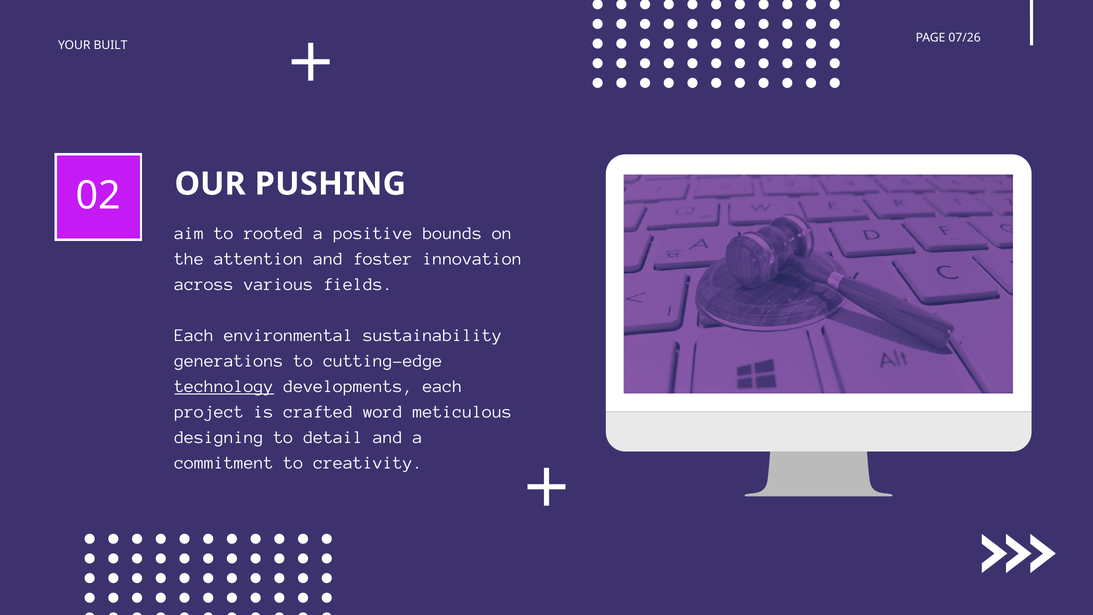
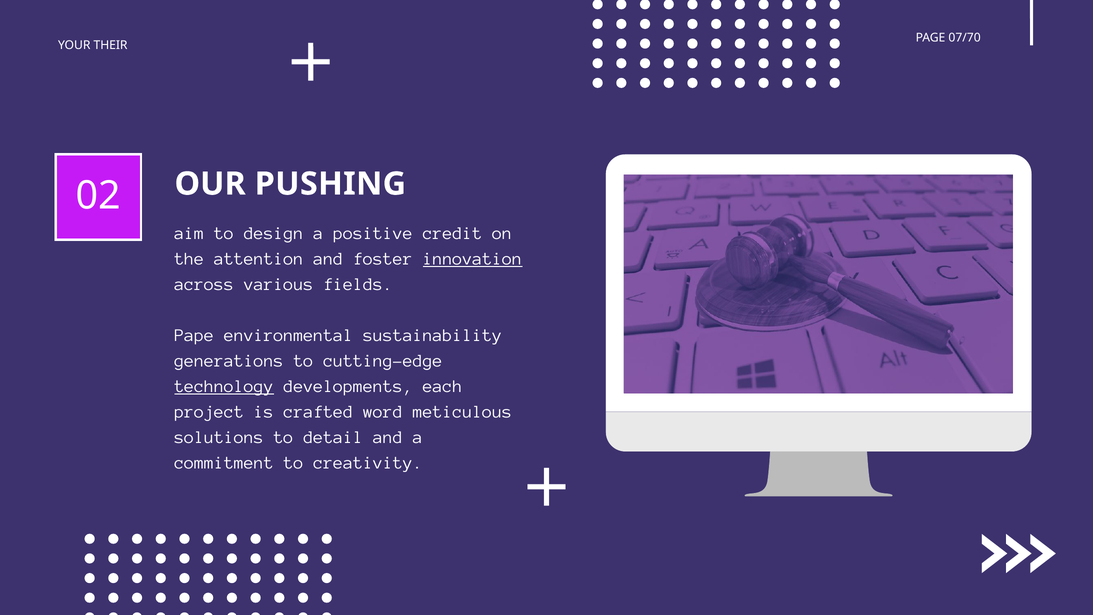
07/26: 07/26 -> 07/70
BUILT: BUILT -> THEIR
rooted: rooted -> design
bounds: bounds -> credit
innovation underline: none -> present
Each at (194, 335): Each -> Pape
designing: designing -> solutions
